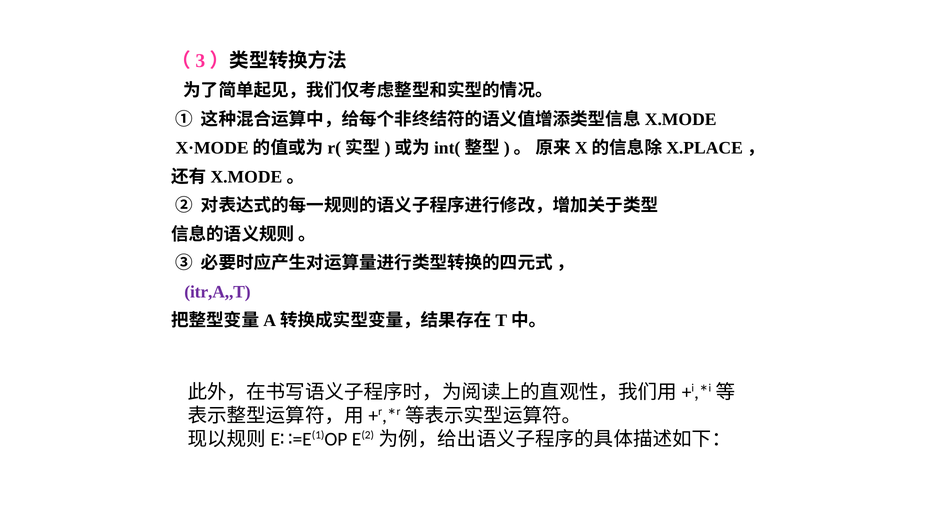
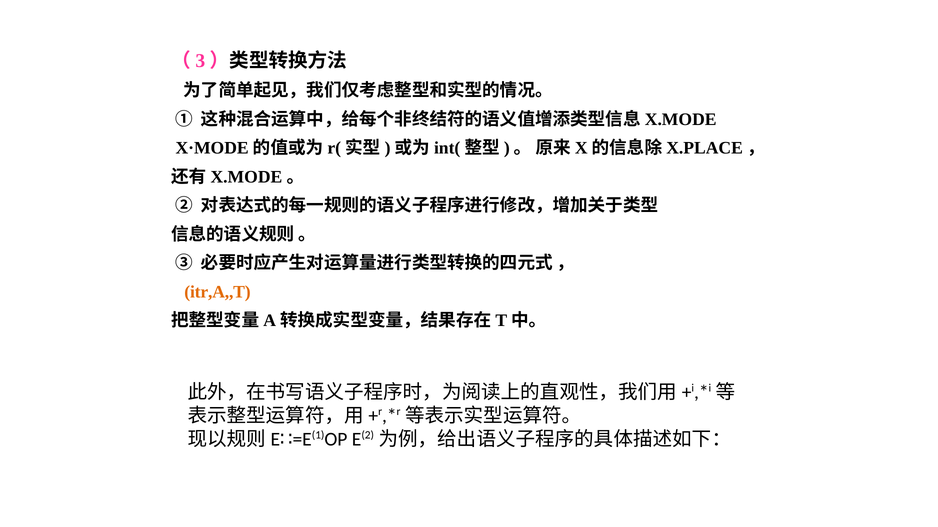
itr,A,,T colour: purple -> orange
